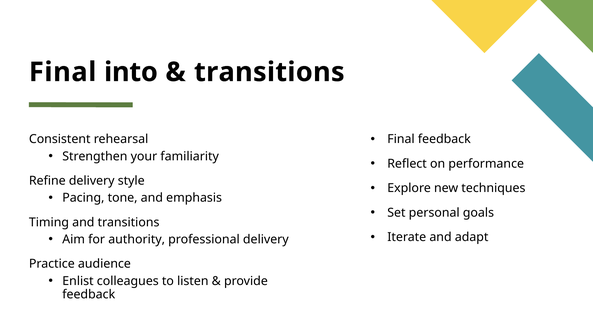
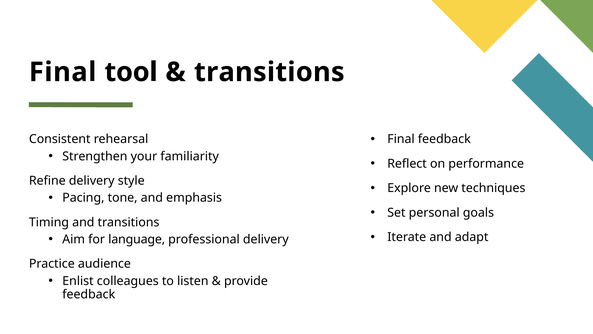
into: into -> tool
authority: authority -> language
